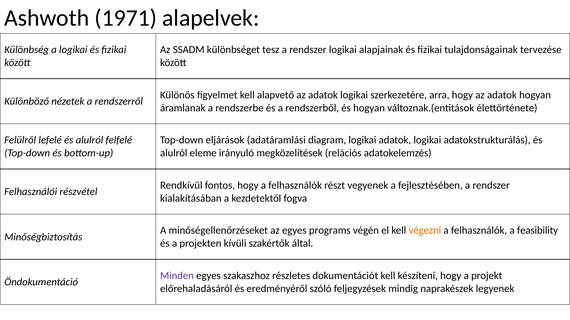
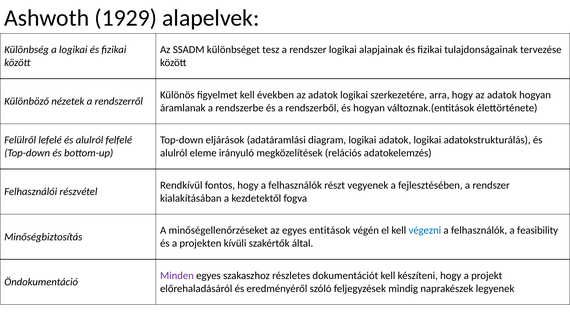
1971: 1971 -> 1929
alapvető: alapvető -> években
programs: programs -> entitások
végezni colour: orange -> blue
